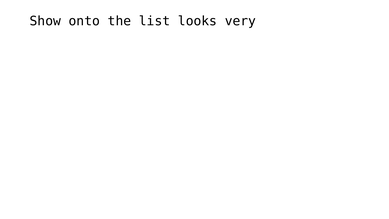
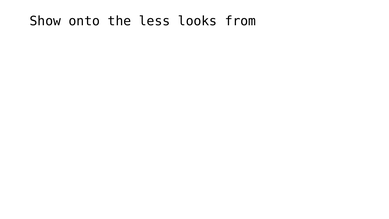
list: list -> less
very: very -> from
